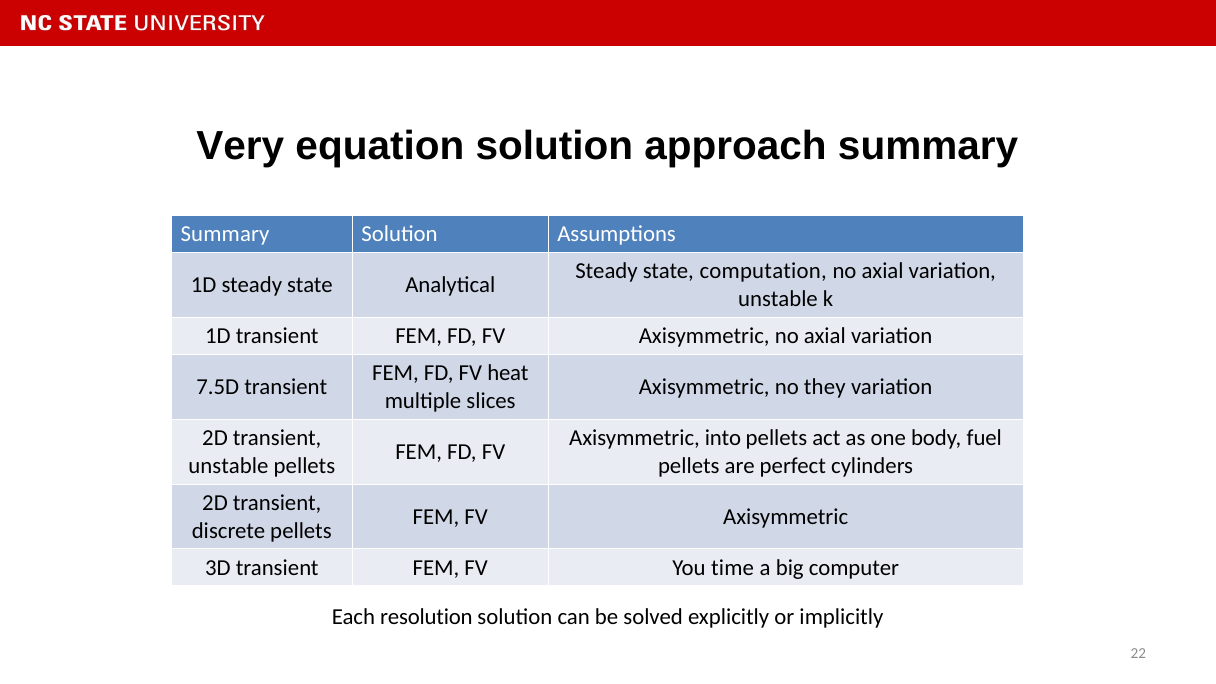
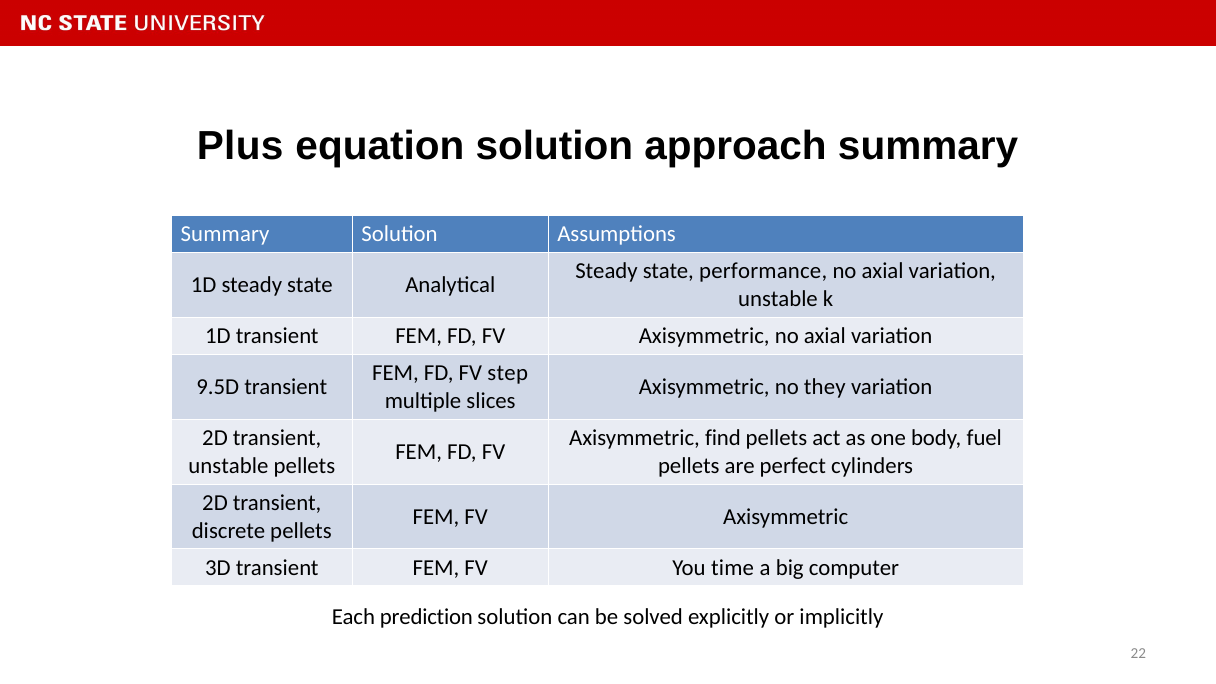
Very: Very -> Plus
computation: computation -> performance
heat: heat -> step
7.5D: 7.5D -> 9.5D
into: into -> find
resolution: resolution -> prediction
